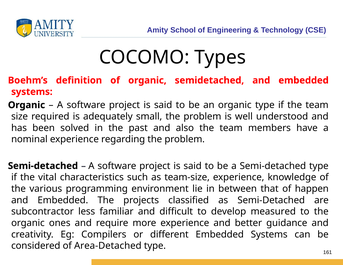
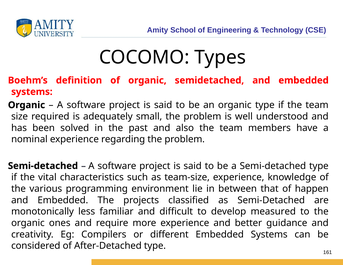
subcontractor: subcontractor -> monotonically
Area-Detached: Area-Detached -> After-Detached
